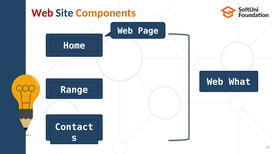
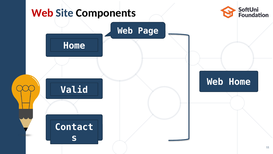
Components colour: orange -> black
Web What: What -> Home
Range: Range -> Valid
